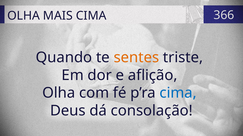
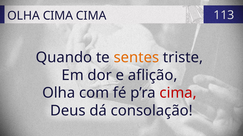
OLHA MAIS: MAIS -> CIMA
366: 366 -> 113
cima at (178, 93) colour: blue -> red
